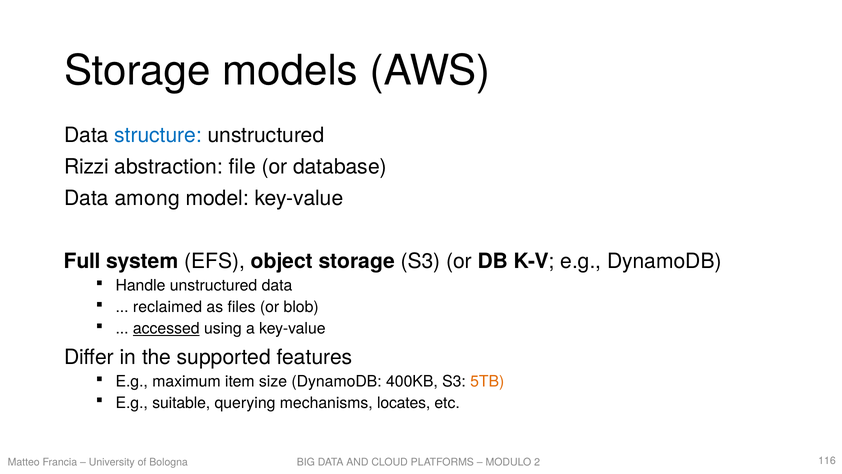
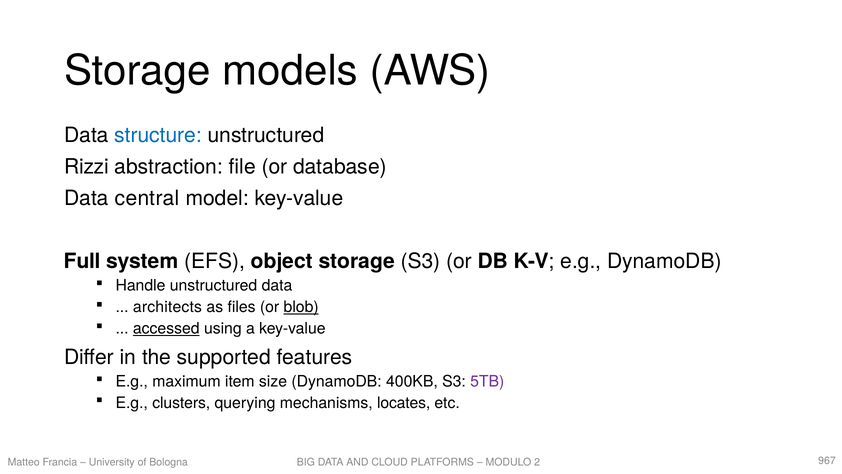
among: among -> central
reclaimed: reclaimed -> architects
blob underline: none -> present
5TB colour: orange -> purple
suitable: suitable -> clusters
116: 116 -> 967
